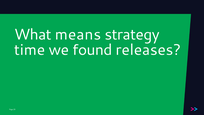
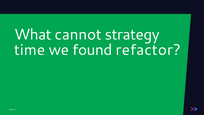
means: means -> cannot
releases: releases -> refactor
